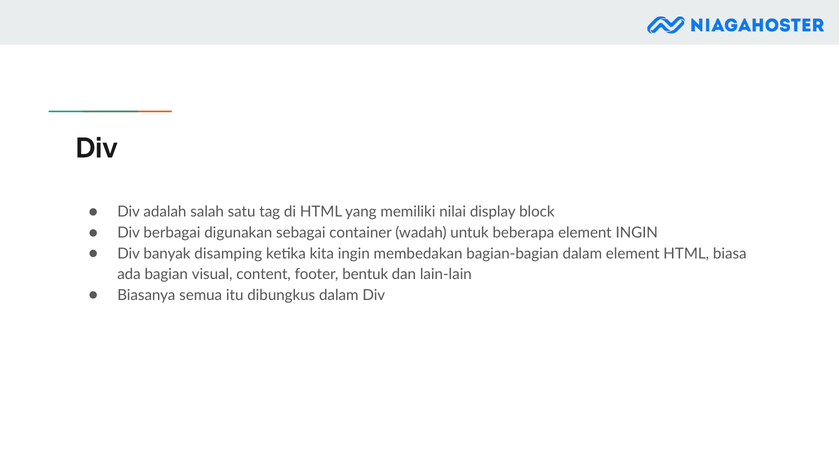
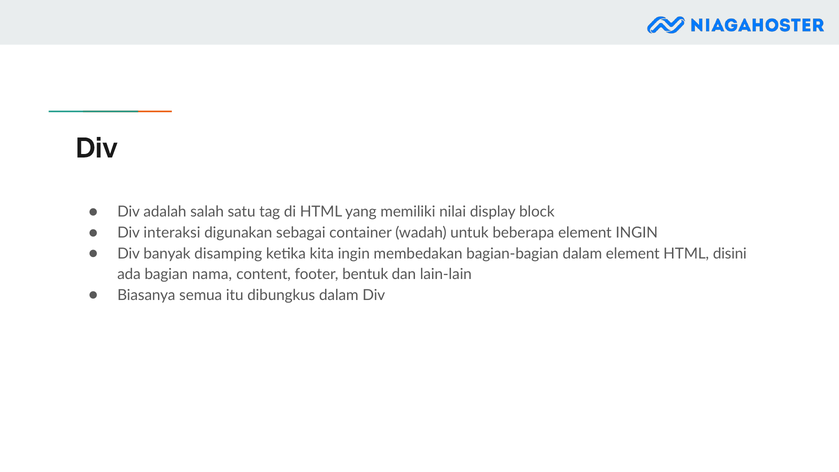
berbagai: berbagai -> interaksi
biasa: biasa -> disini
visual: visual -> nama
